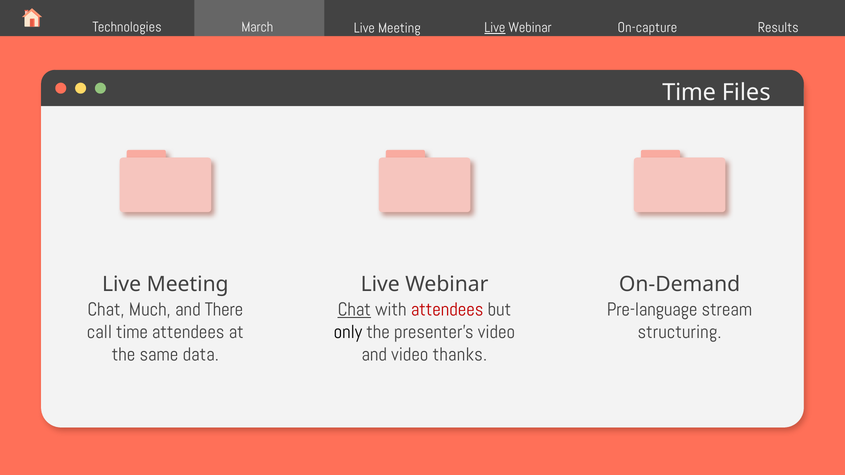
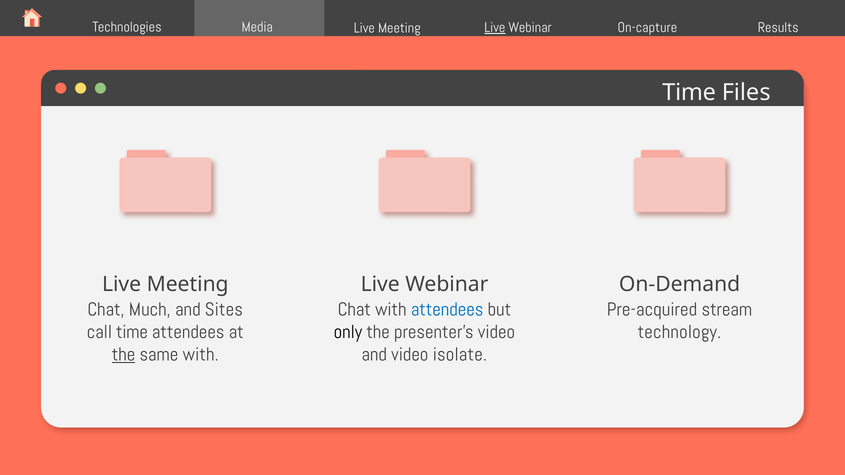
March: March -> Media
There: There -> Sites
Chat at (354, 310) underline: present -> none
attendees at (447, 310) colour: red -> blue
Pre-language: Pre-language -> Pre-acquired
structuring: structuring -> technology
the at (124, 355) underline: none -> present
same data: data -> with
thanks: thanks -> isolate
